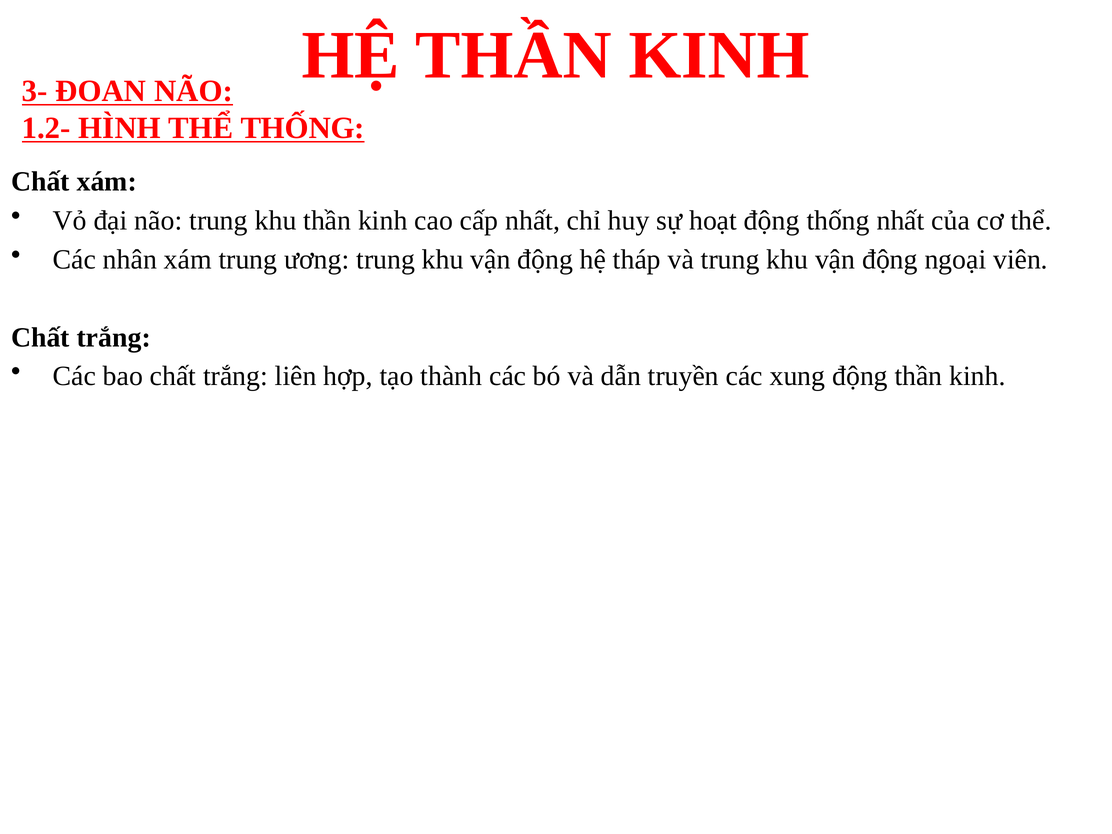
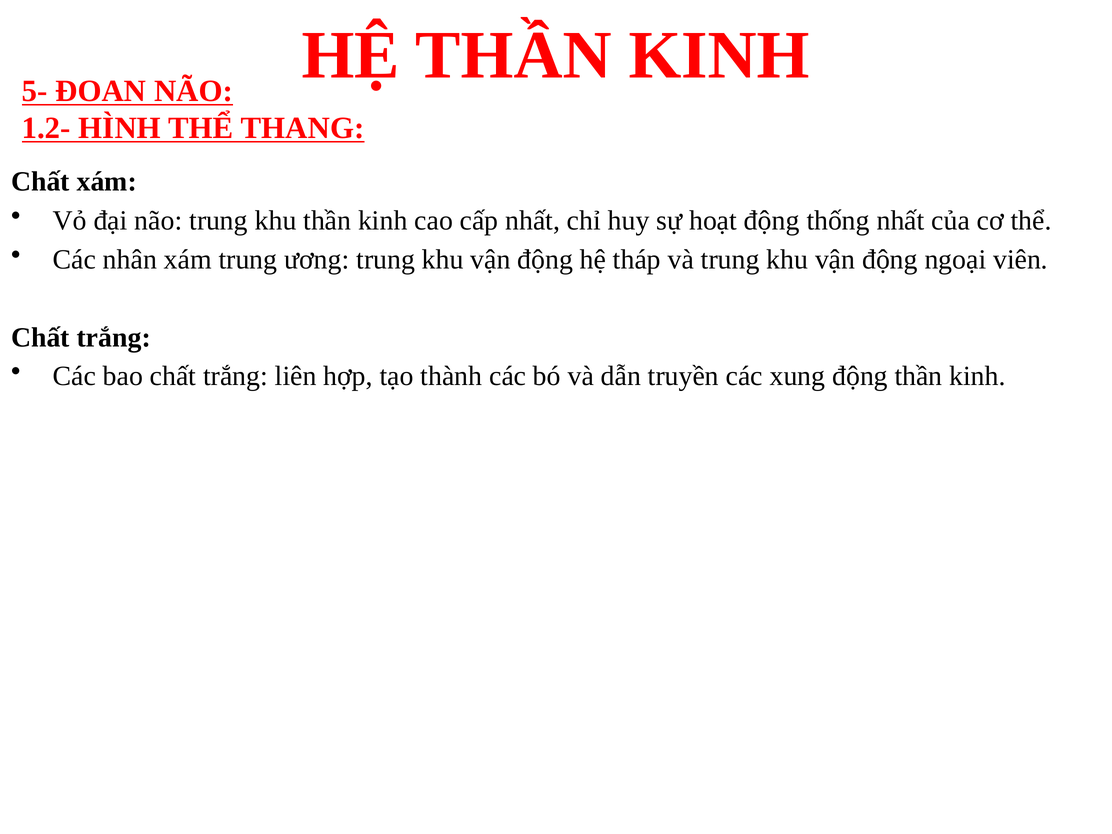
3-: 3- -> 5-
THỂ THỐNG: THỐNG -> THANG
